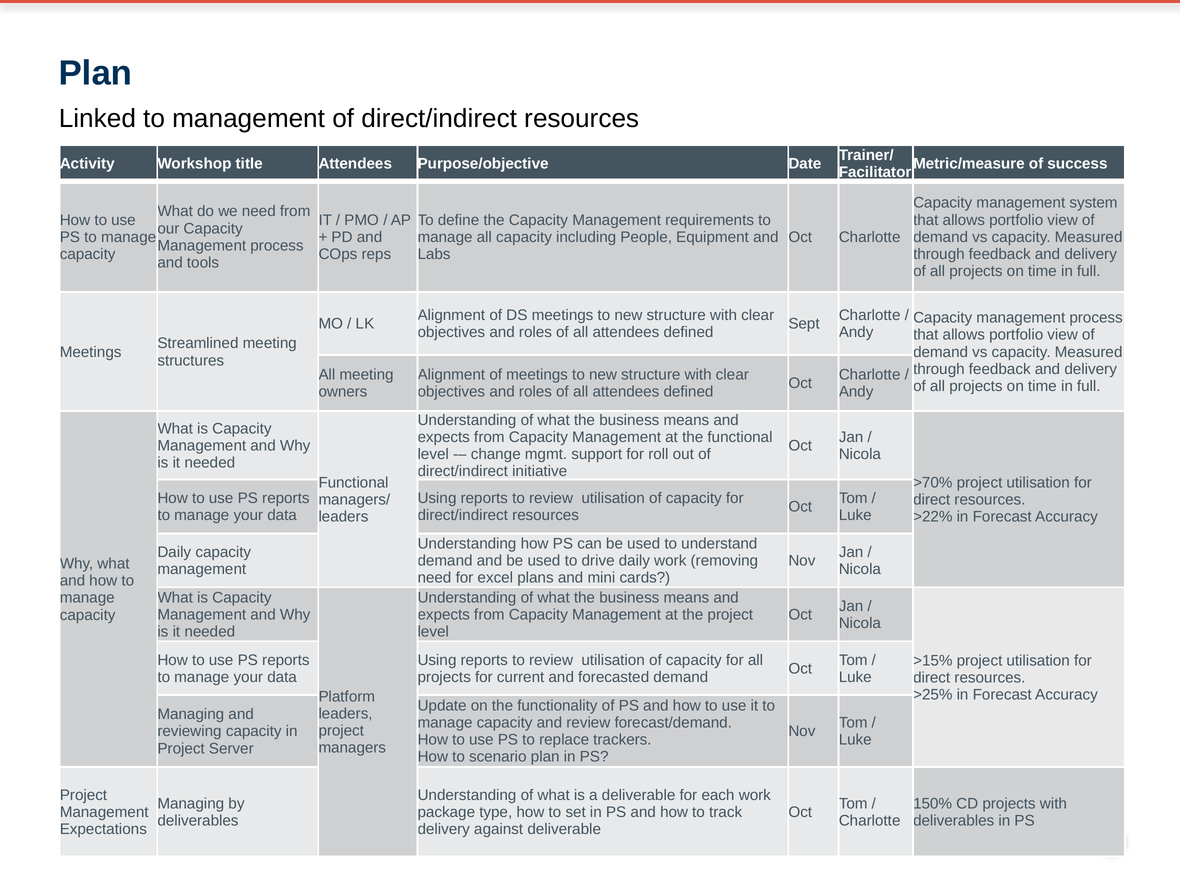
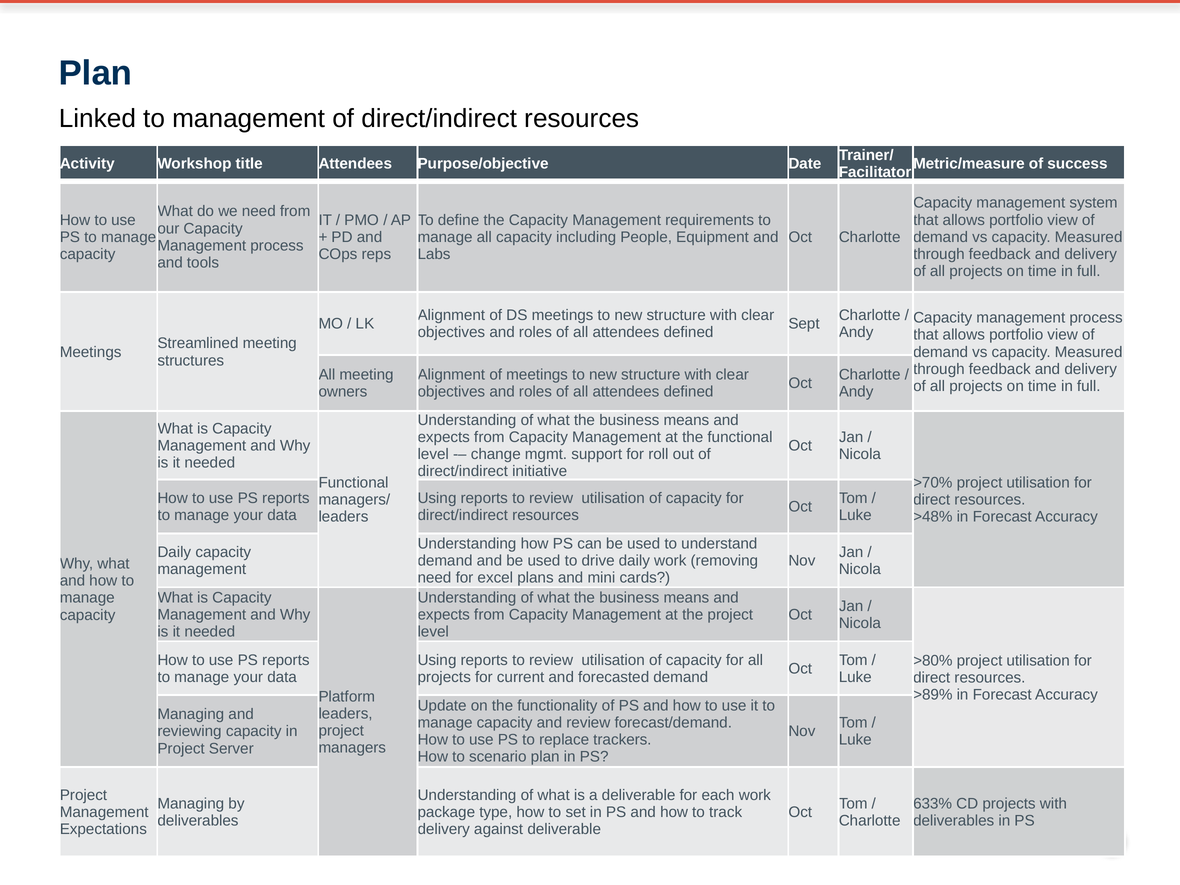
>22%: >22% -> >48%
>15%: >15% -> >80%
>25%: >25% -> >89%
150%: 150% -> 633%
